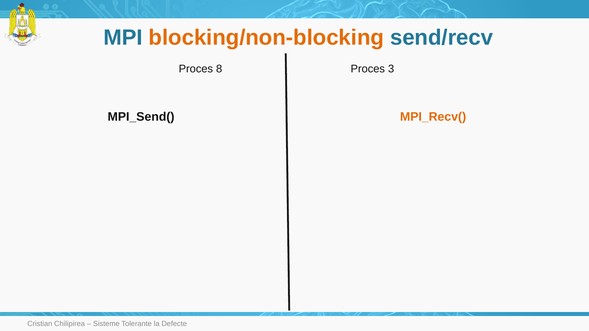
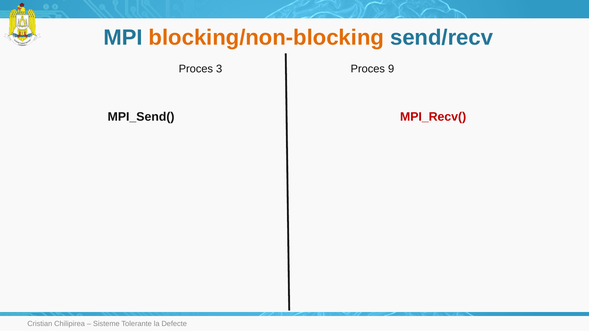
8: 8 -> 3
3: 3 -> 9
MPI_Recv( colour: orange -> red
